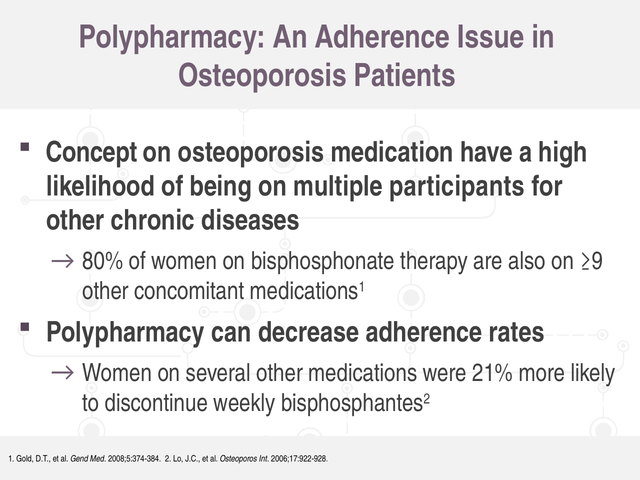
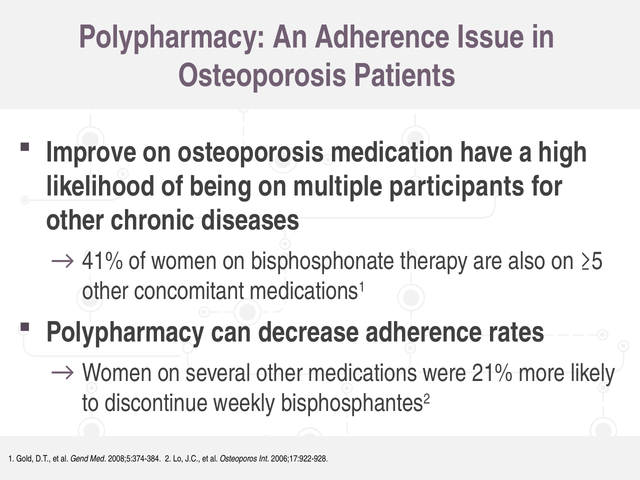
Concept: Concept -> Improve
80%: 80% -> 41%
≥9: ≥9 -> ≥5
